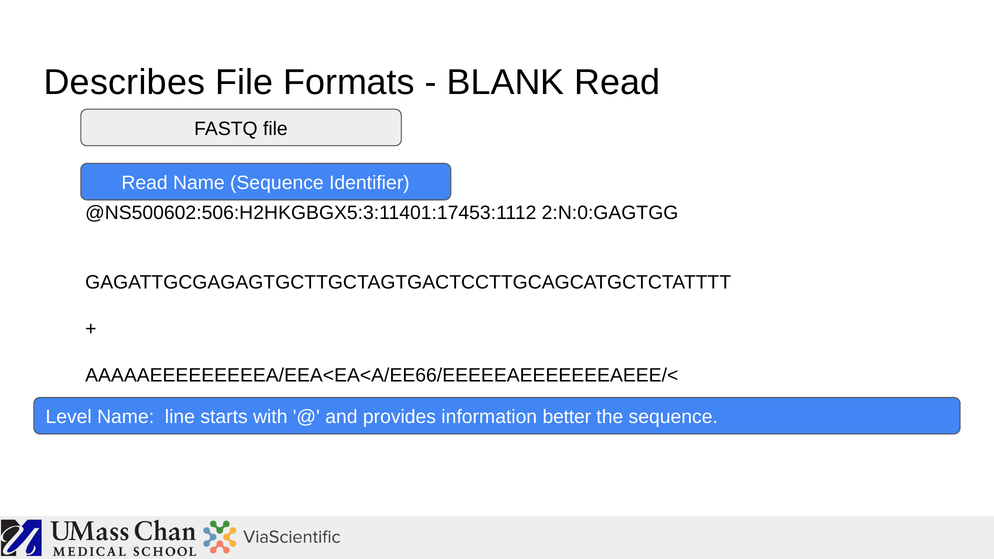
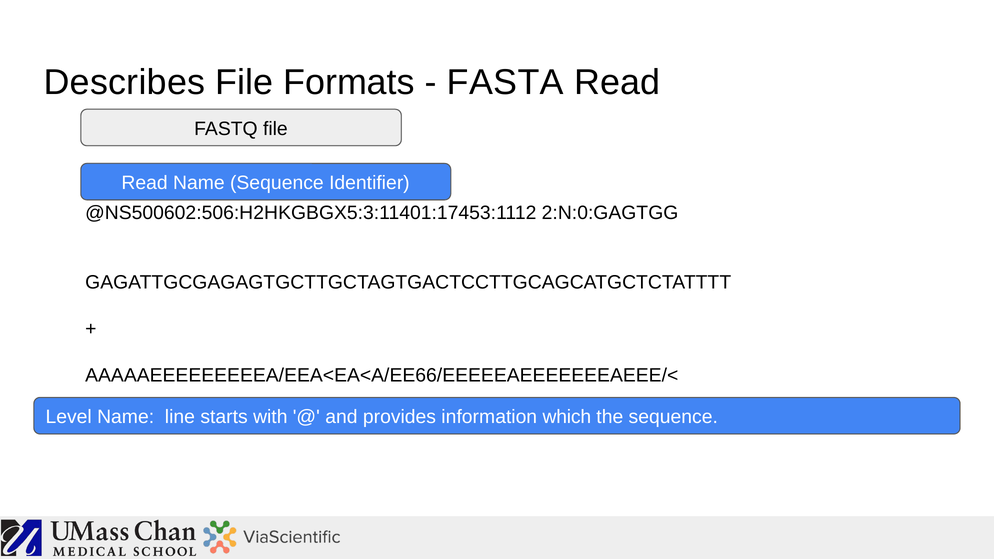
BLANK: BLANK -> FASTA
better: better -> which
